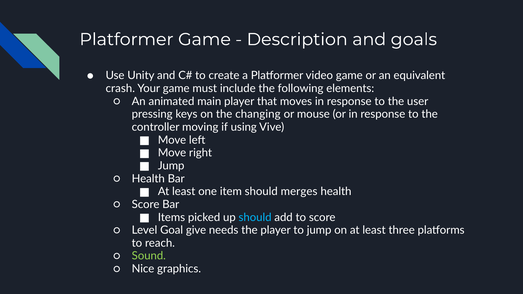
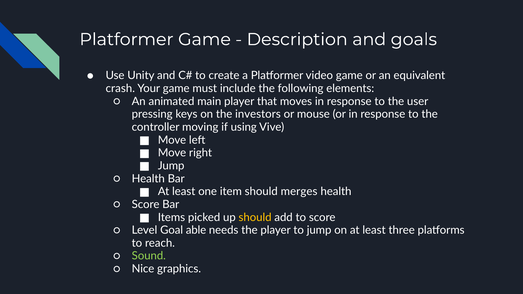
changing: changing -> investors
should at (255, 217) colour: light blue -> yellow
give: give -> able
